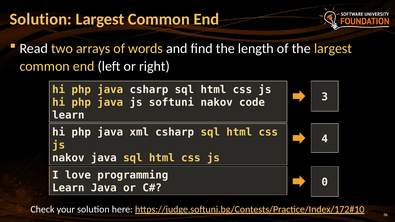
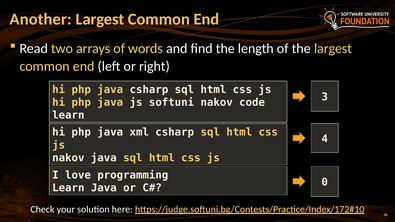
Solution at (41, 19): Solution -> Another
